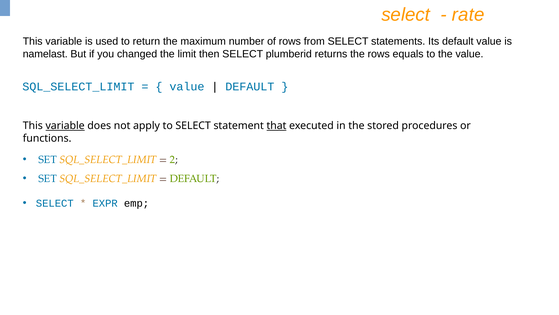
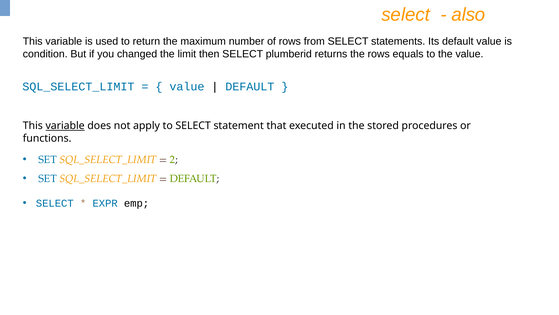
rate: rate -> also
namelast: namelast -> condition
that underline: present -> none
